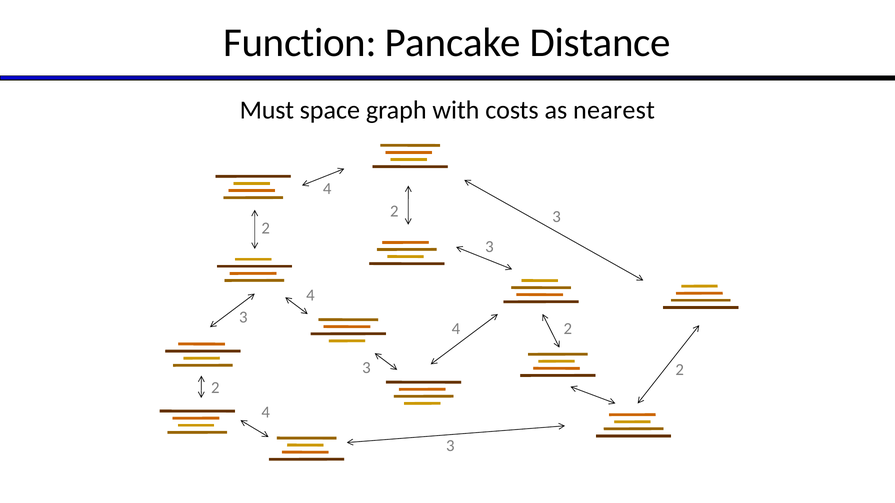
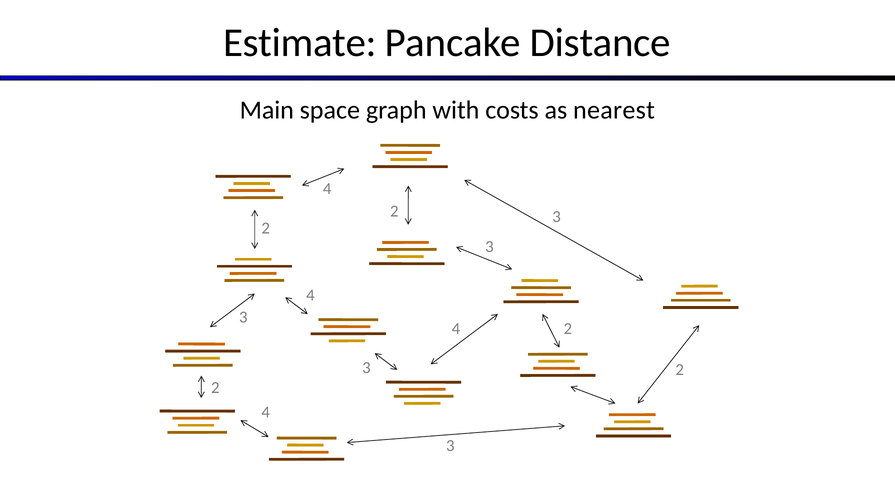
Function: Function -> Estimate
Must: Must -> Main
